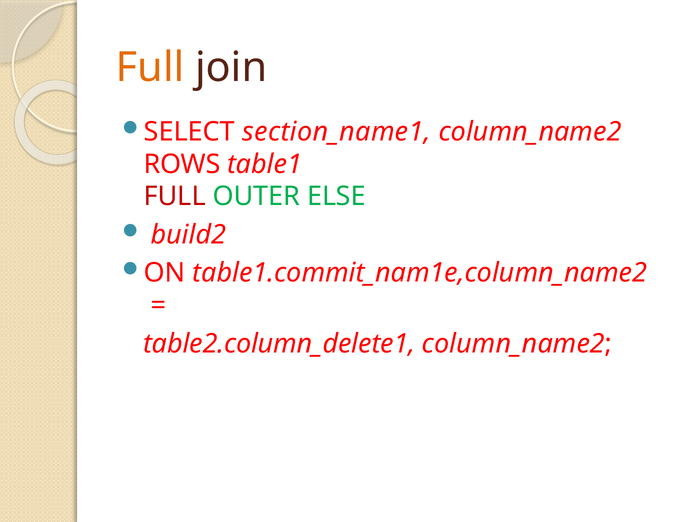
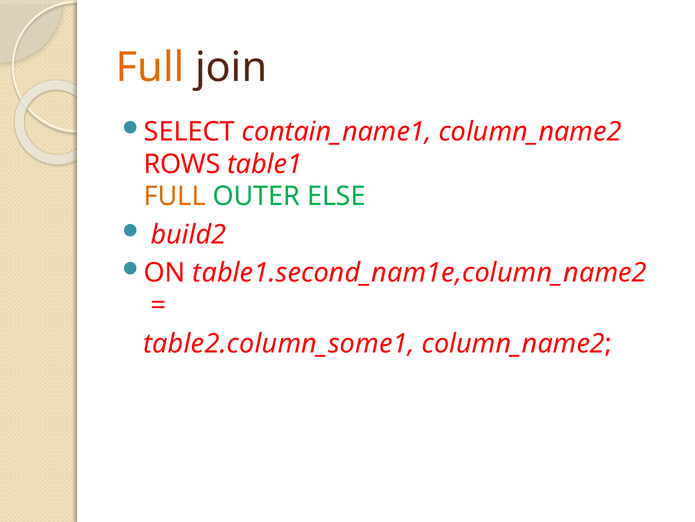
section_name1: section_name1 -> contain_name1
FULL at (175, 196) colour: red -> orange
table1.commit_nam1e,column_name2: table1.commit_nam1e,column_name2 -> table1.second_nam1e,column_name2
table2.column_delete1: table2.column_delete1 -> table2.column_some1
